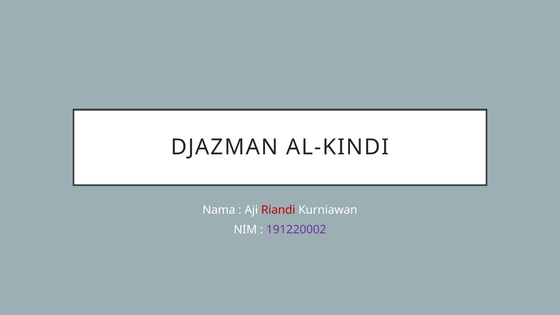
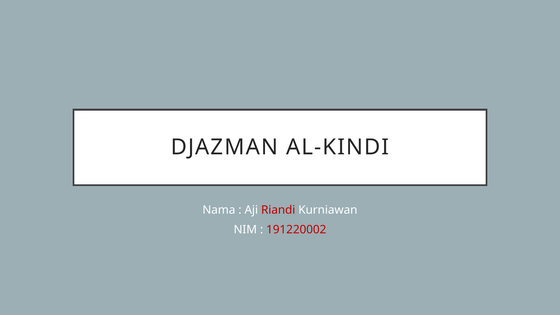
191220002 colour: purple -> red
